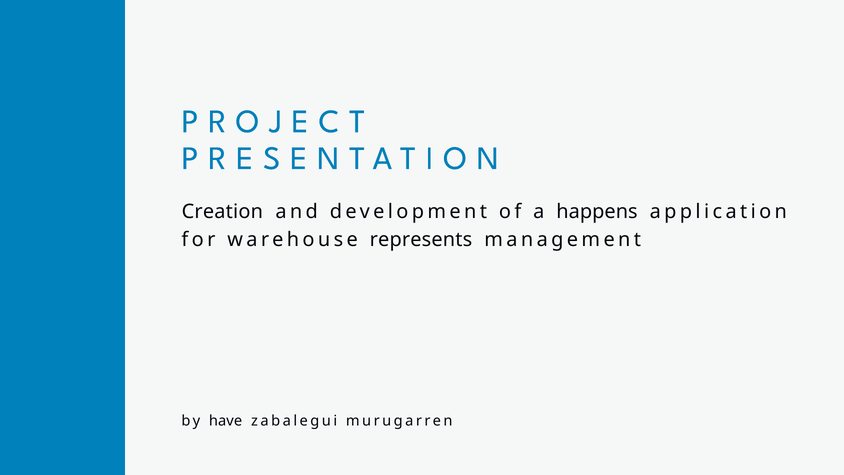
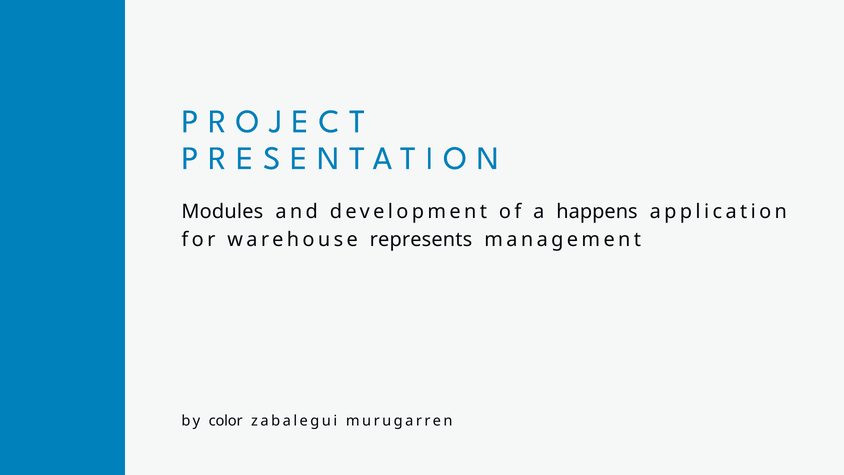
Creation: Creation -> Modules
have: have -> color
